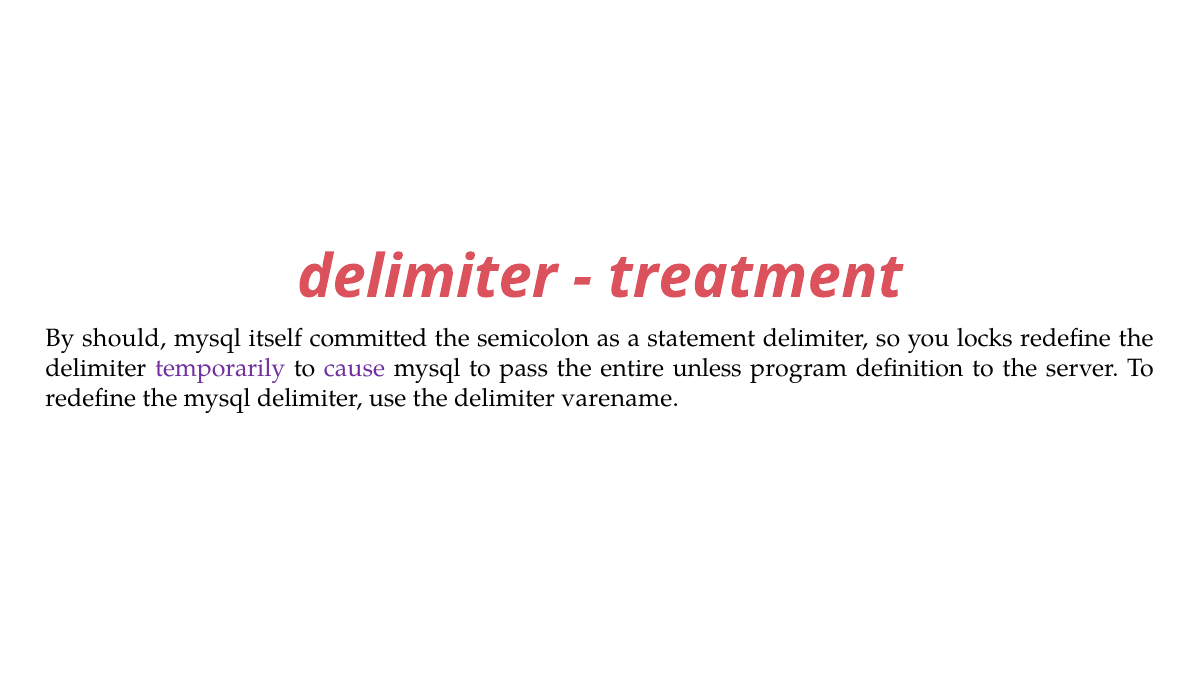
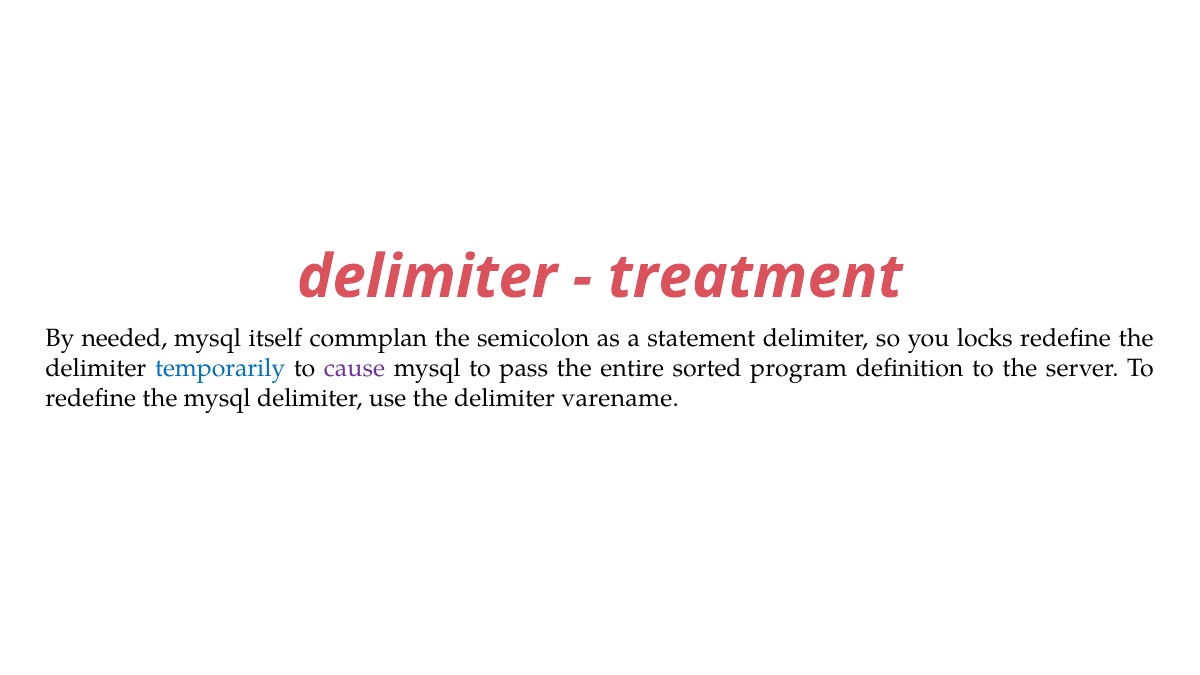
should: should -> needed
committed: committed -> commplan
temporarily colour: purple -> blue
unless: unless -> sorted
